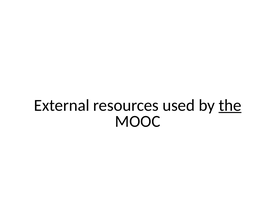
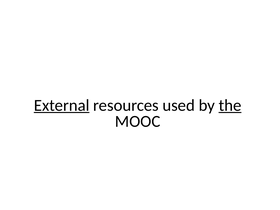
External underline: none -> present
